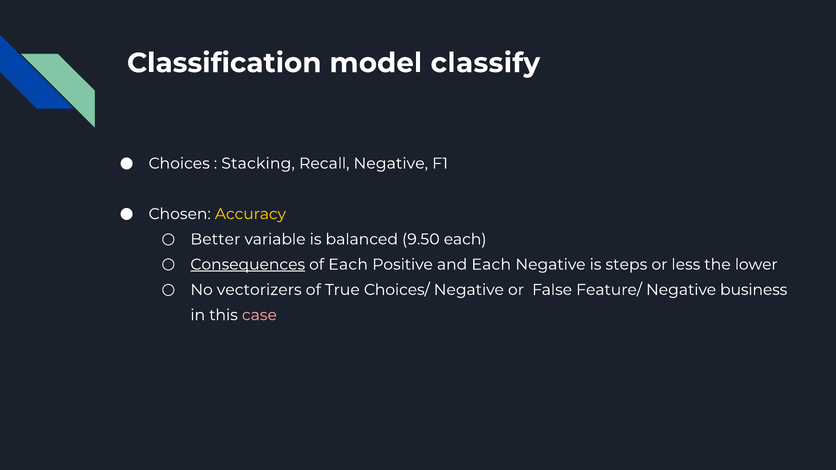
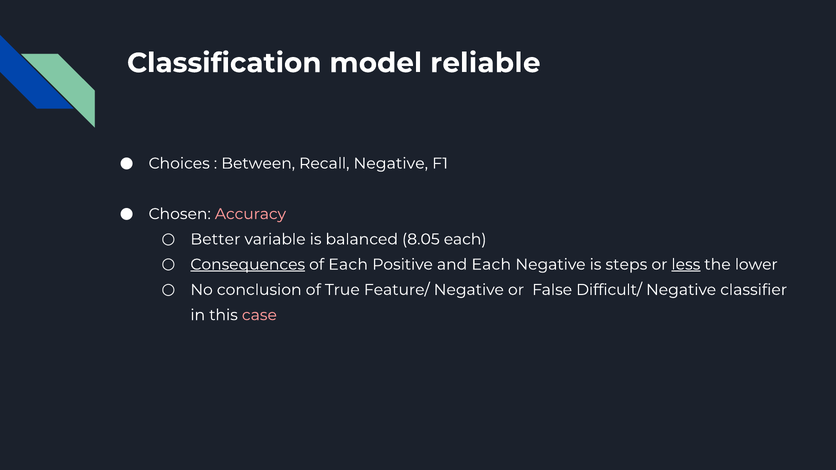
classify: classify -> reliable
Stacking: Stacking -> Between
Accuracy colour: yellow -> pink
9.50: 9.50 -> 8.05
less underline: none -> present
vectorizers: vectorizers -> conclusion
Choices/: Choices/ -> Feature/
Feature/: Feature/ -> Difficult/
business: business -> classifier
